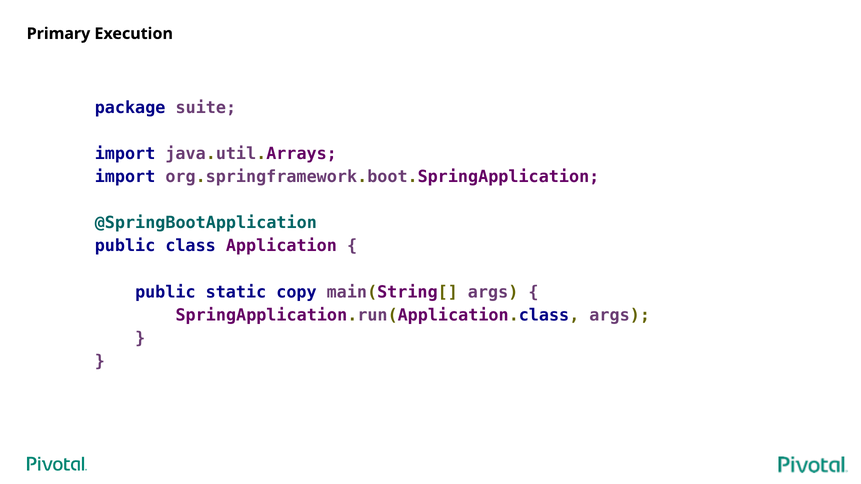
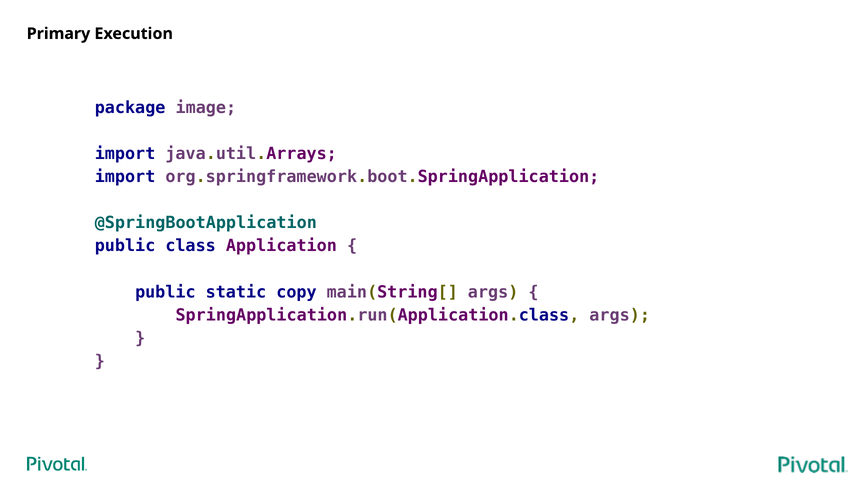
suite: suite -> image
